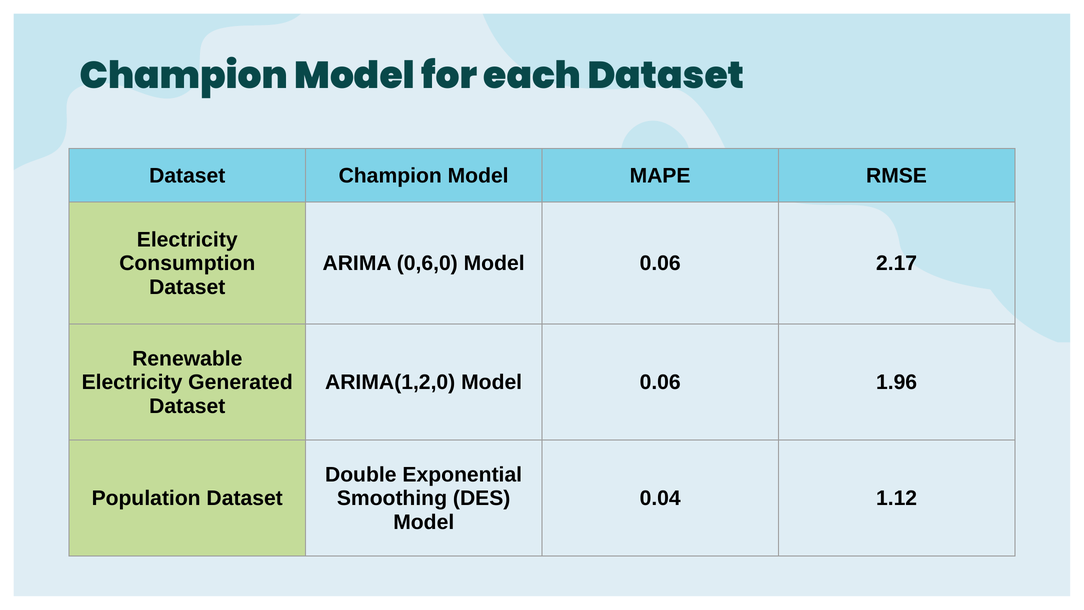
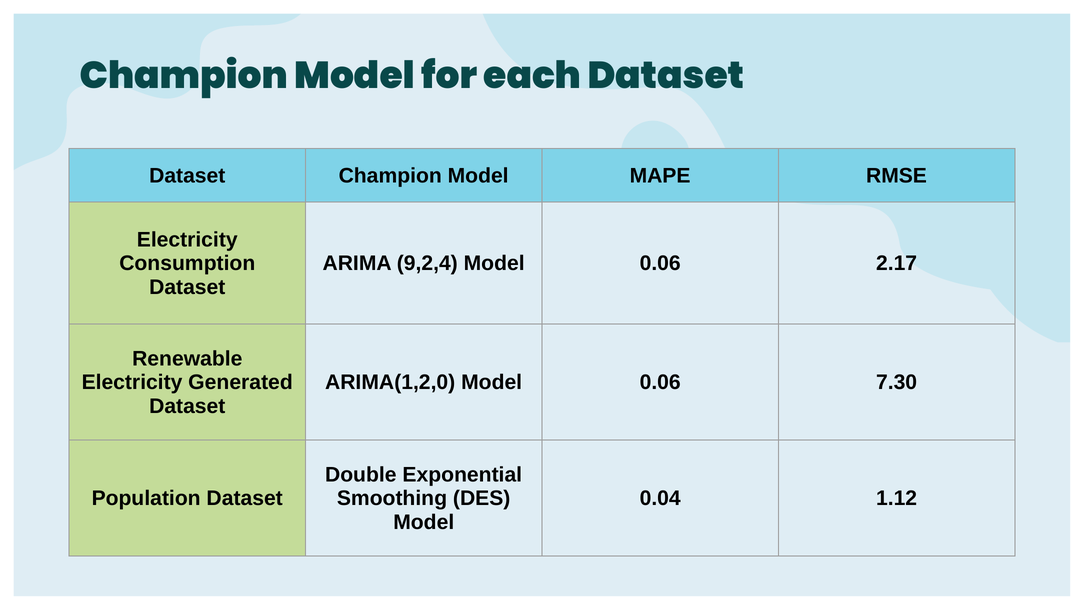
0,6,0: 0,6,0 -> 9,2,4
1.96: 1.96 -> 7.30
